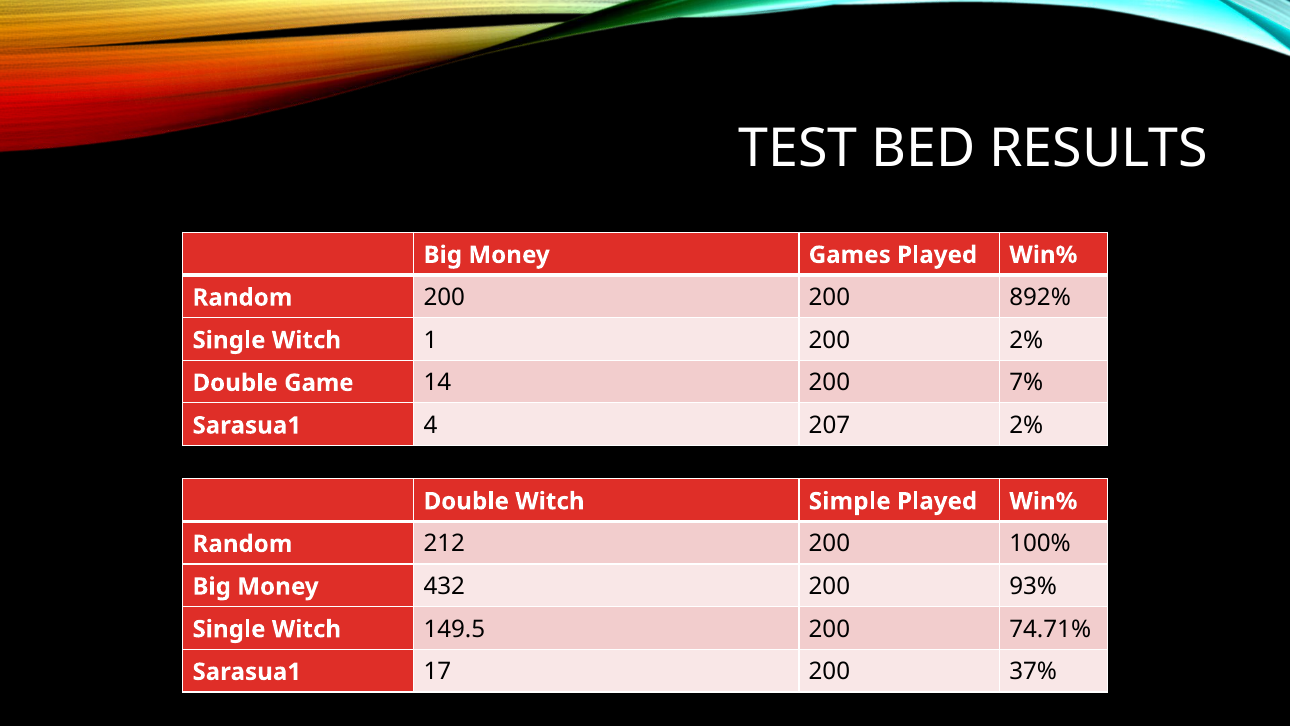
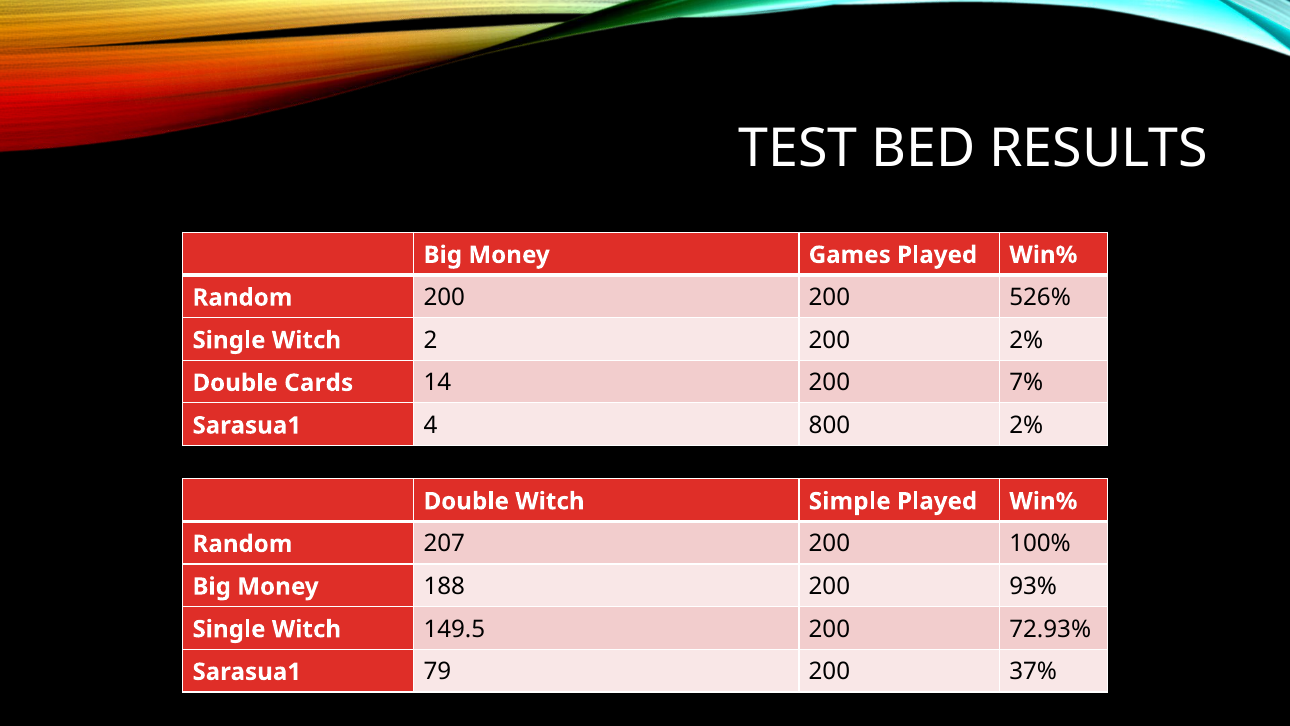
892%: 892% -> 526%
1: 1 -> 2
Game: Game -> Cards
207: 207 -> 800
212: 212 -> 207
432: 432 -> 188
74.71%: 74.71% -> 72.93%
17: 17 -> 79
